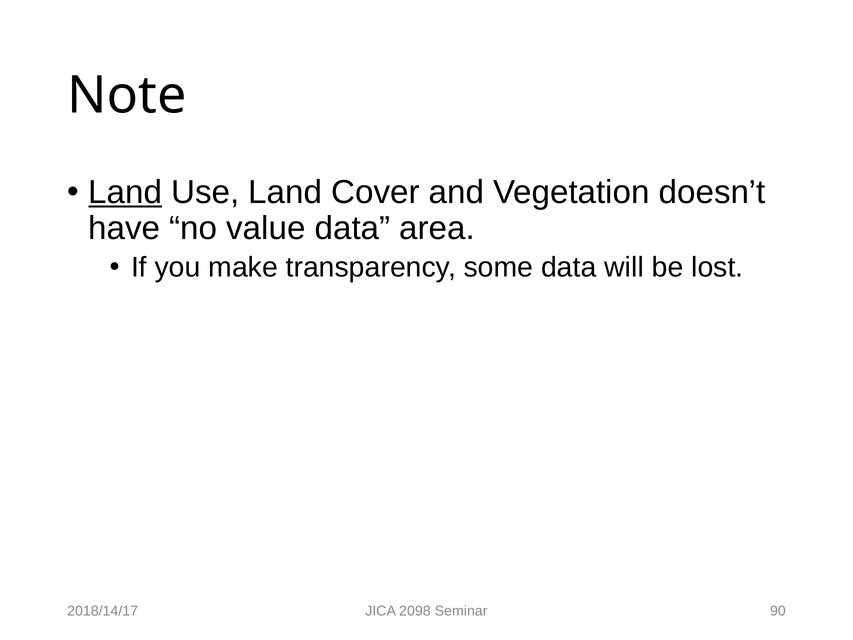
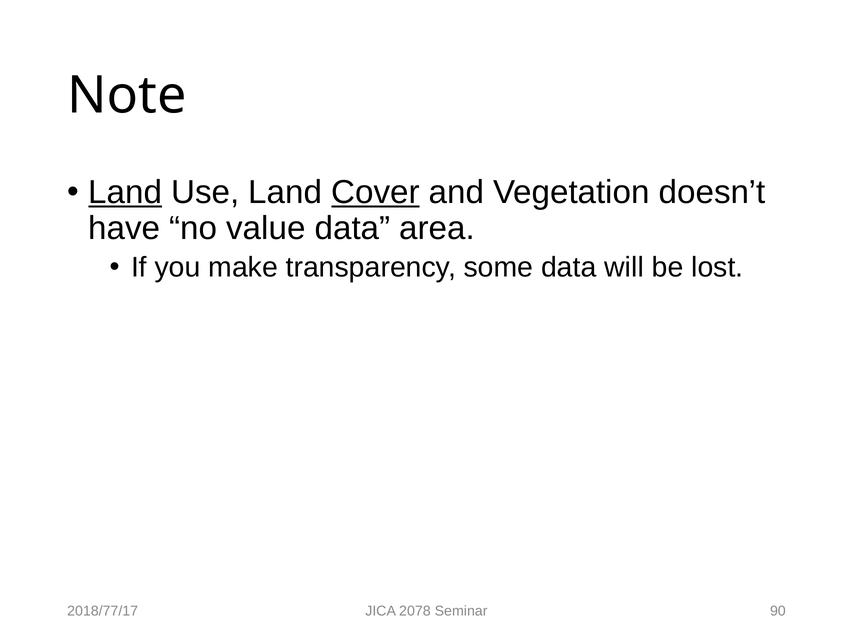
Cover underline: none -> present
2018/14/17: 2018/14/17 -> 2018/77/17
2098: 2098 -> 2078
